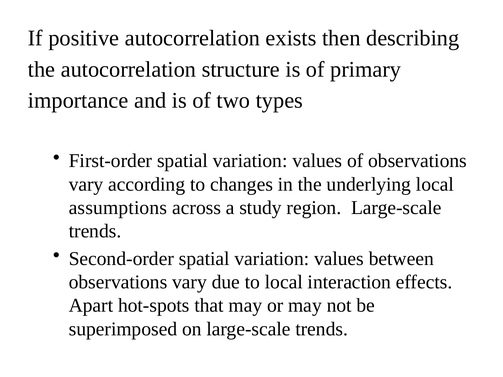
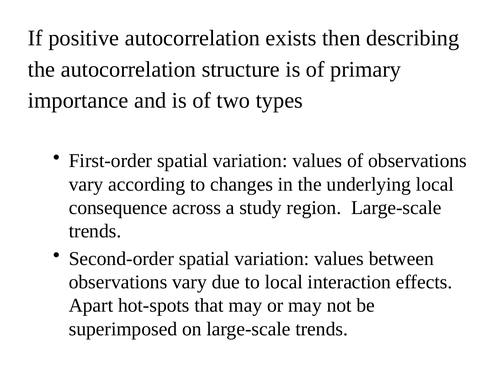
assumptions: assumptions -> consequence
